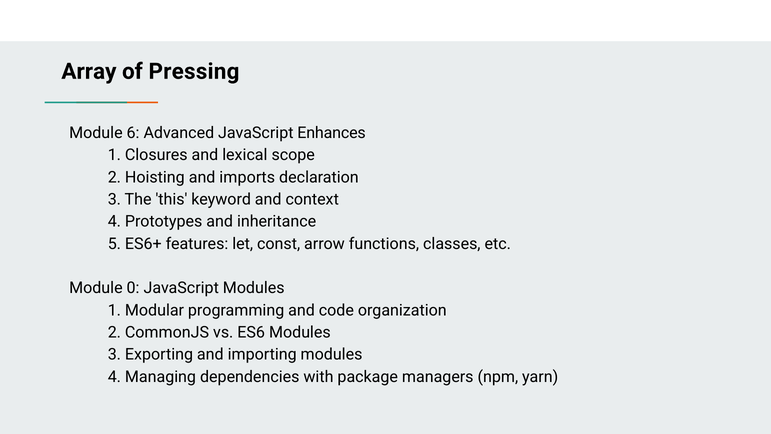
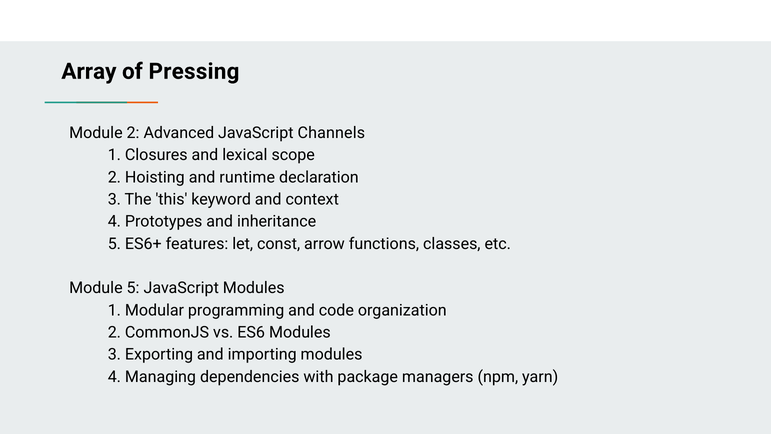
Module 6: 6 -> 2
Enhances: Enhances -> Channels
imports: imports -> runtime
Module 0: 0 -> 5
